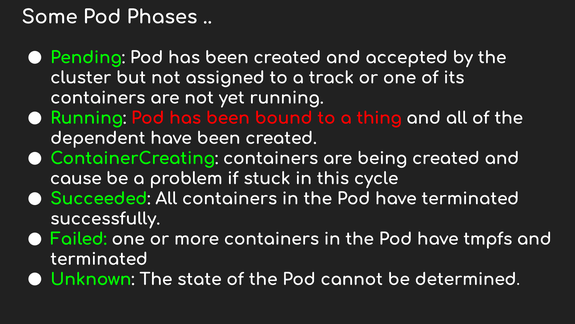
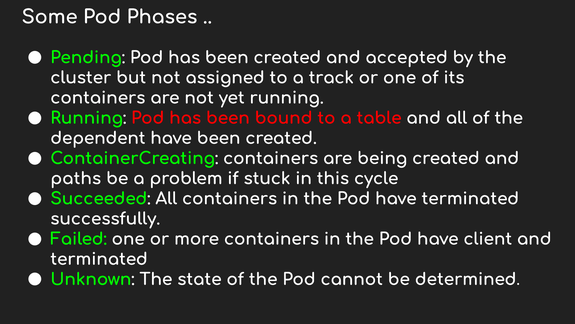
thing: thing -> table
cause: cause -> paths
tmpfs: tmpfs -> client
